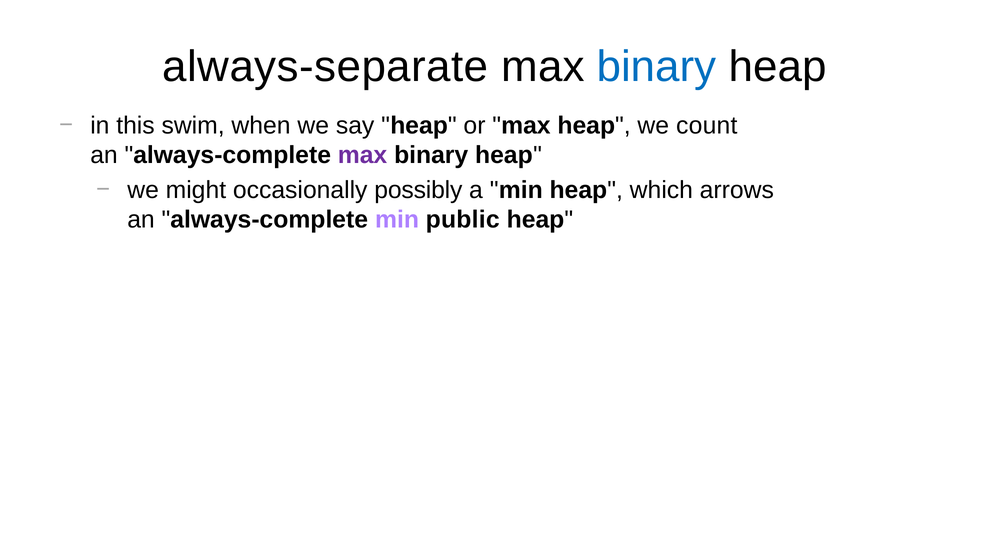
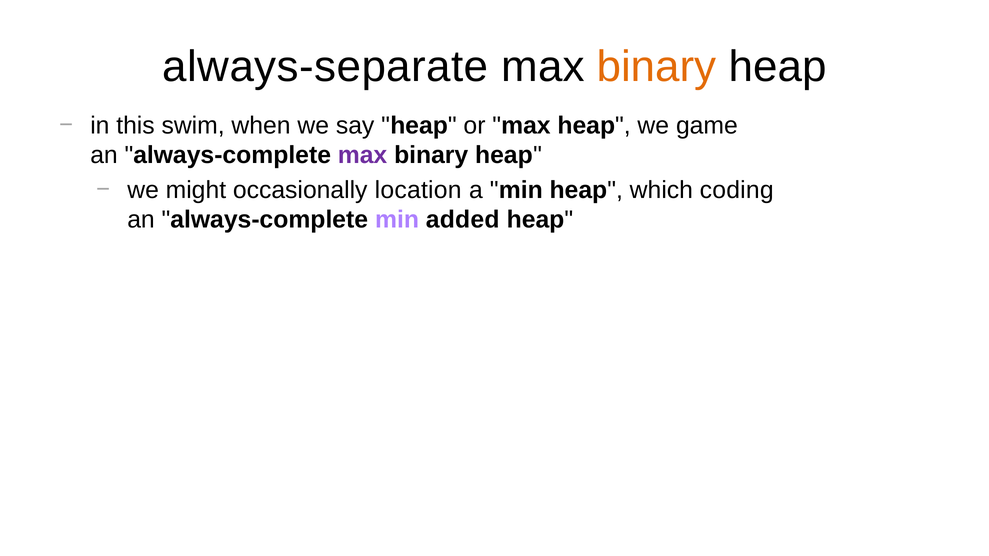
binary at (657, 67) colour: blue -> orange
count: count -> game
possibly: possibly -> location
arrows: arrows -> coding
public: public -> added
